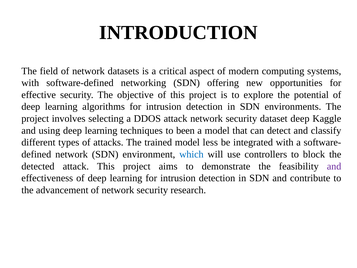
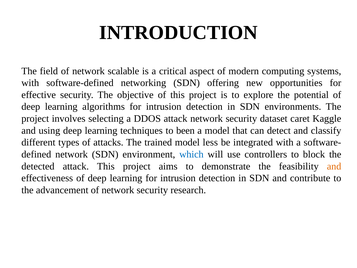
datasets: datasets -> scalable
dataset deep: deep -> caret
and at (334, 166) colour: purple -> orange
